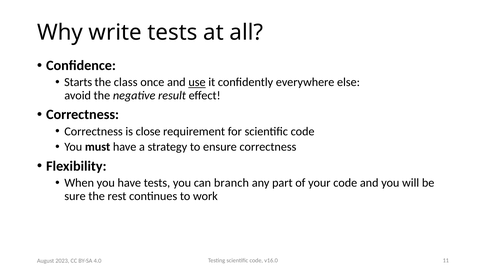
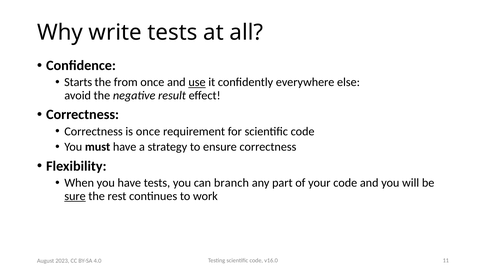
class: class -> from
is close: close -> once
sure underline: none -> present
